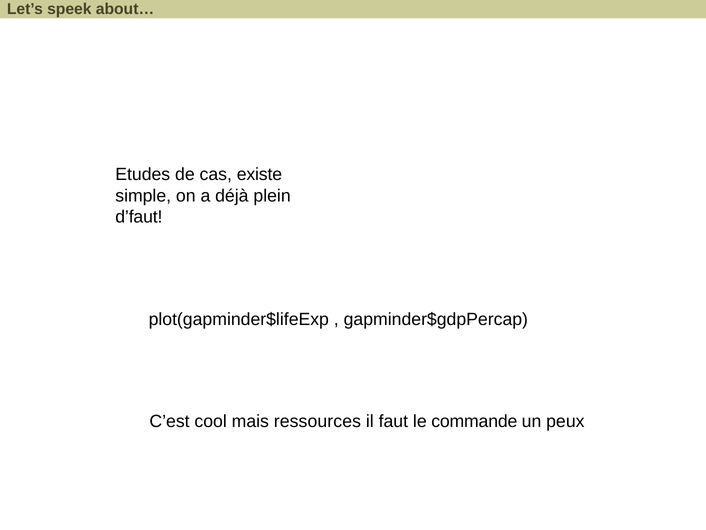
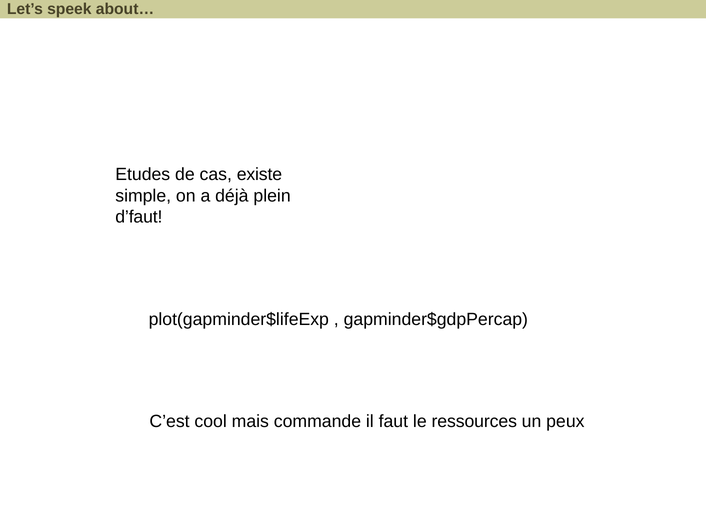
ressources: ressources -> commande
commande: commande -> ressources
